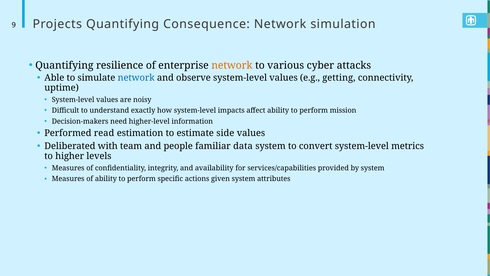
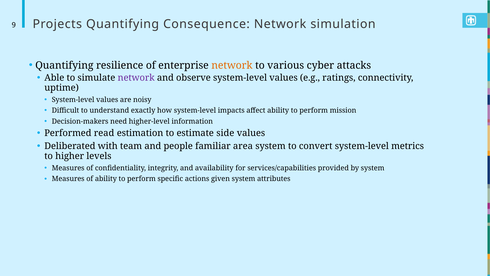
network at (136, 78) colour: blue -> purple
getting: getting -> ratings
data: data -> area
